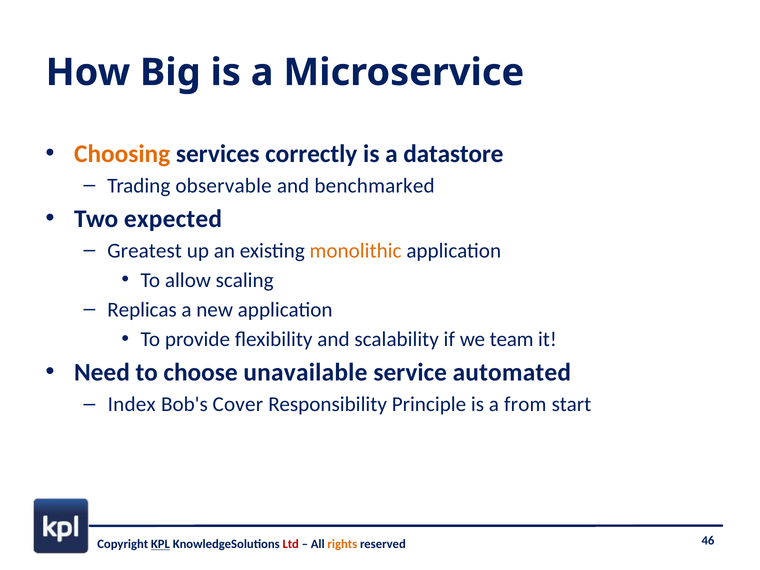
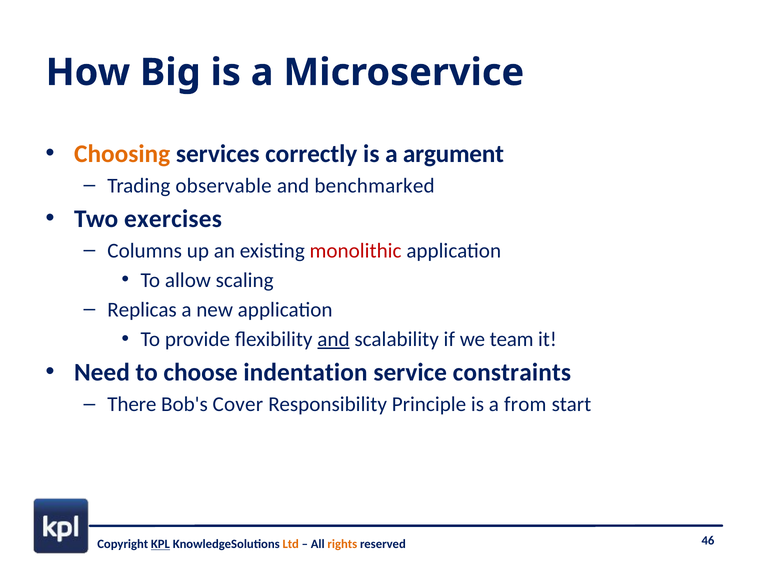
datastore: datastore -> argument
expected: expected -> exercises
Greatest: Greatest -> Columns
monolithic colour: orange -> red
and at (333, 339) underline: none -> present
unavailable: unavailable -> indentation
automated: automated -> constraints
Index: Index -> There
Ltd colour: red -> orange
